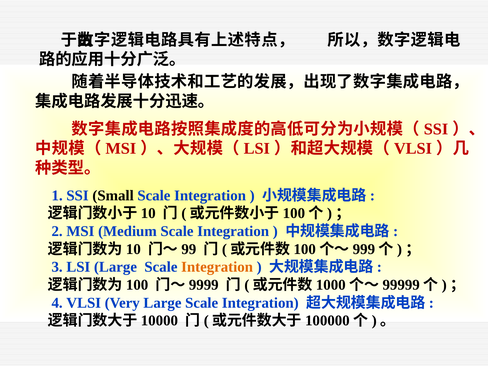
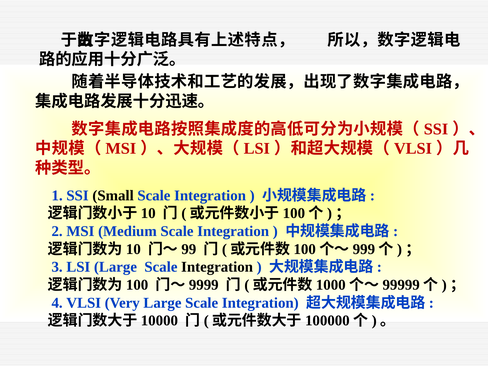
Integration at (217, 267) colour: orange -> black
